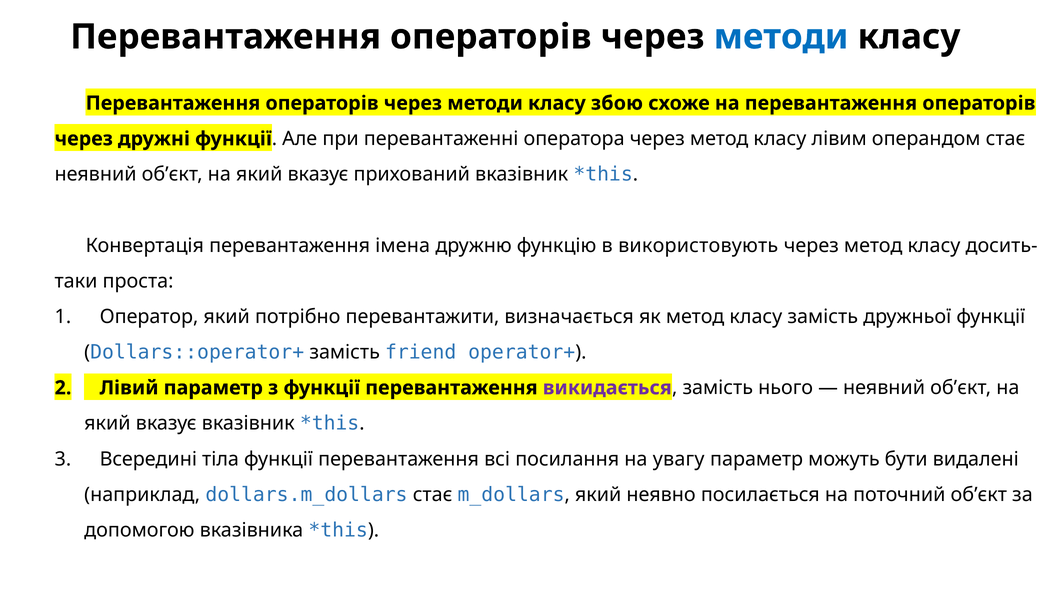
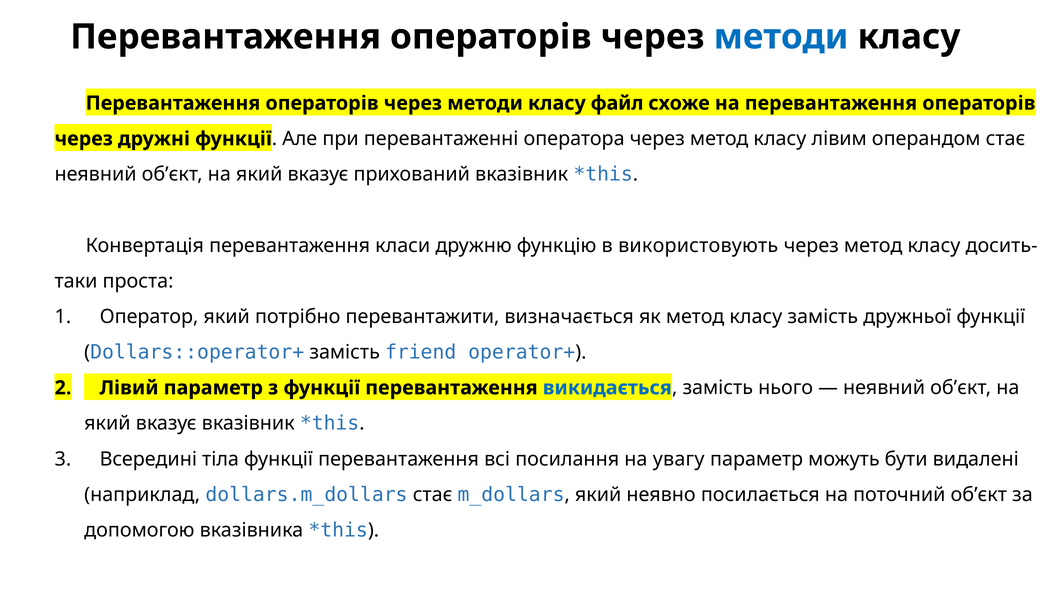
збою: збою -> файл
імена: імена -> класи
викидається colour: purple -> blue
